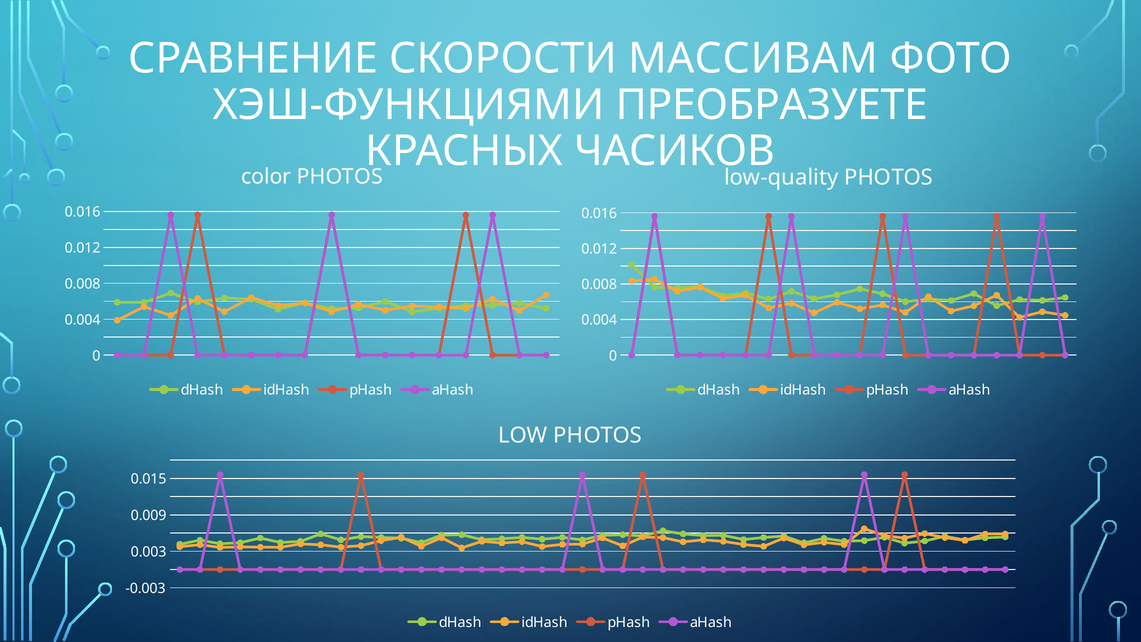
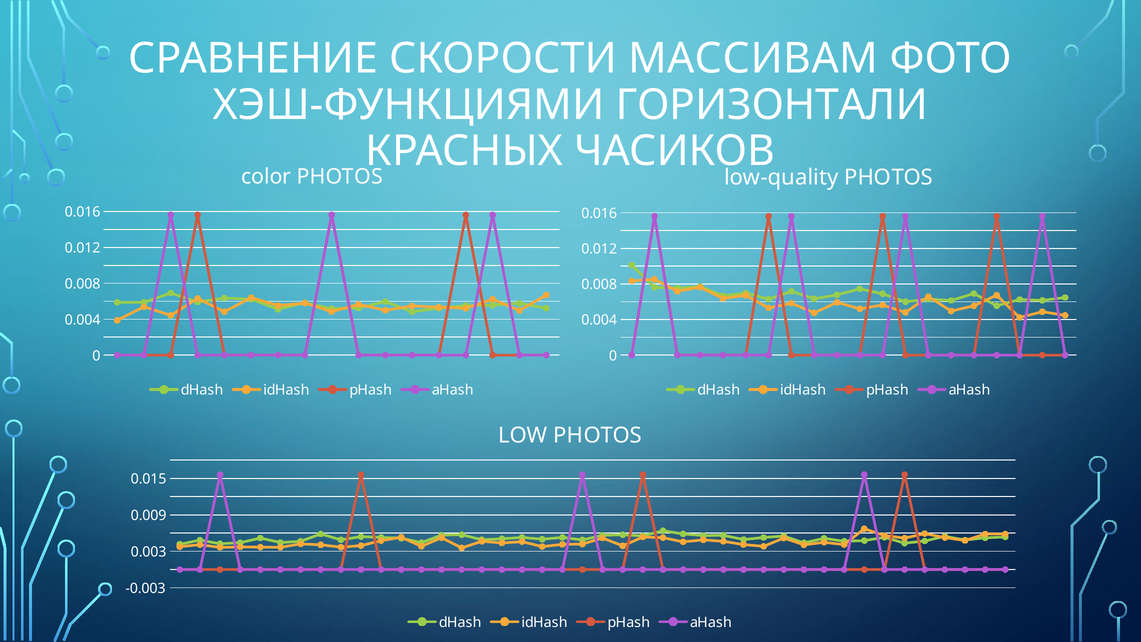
ПРЕОБРАЗУЕТЕ: ПРЕОБРАЗУЕТЕ -> ГОРИЗОНТАЛИ
